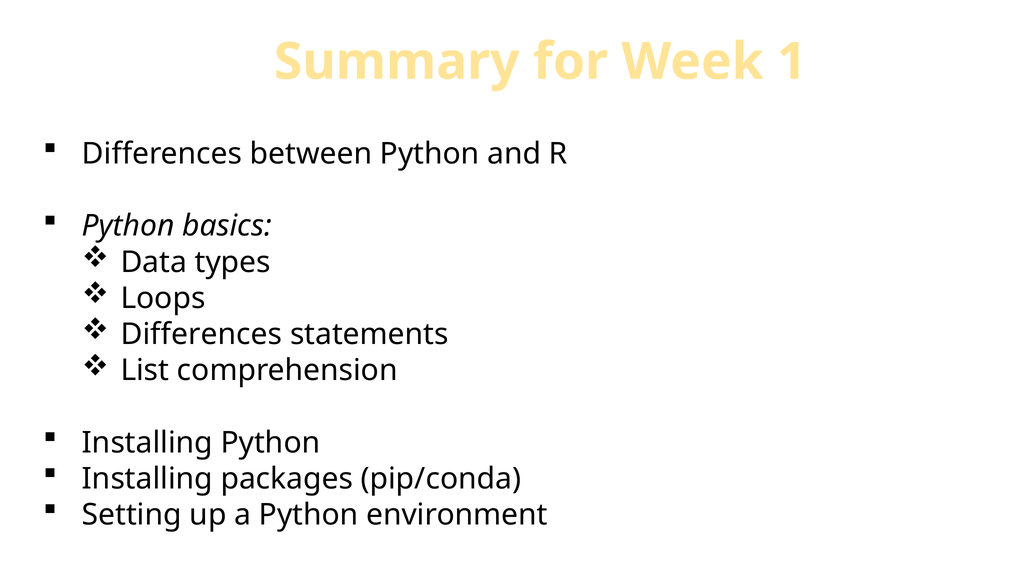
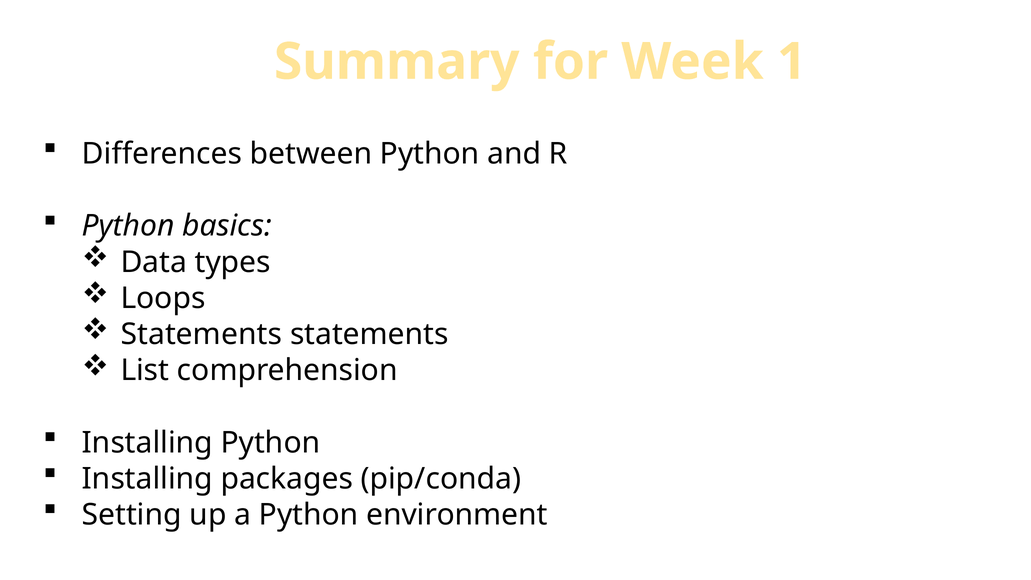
Differences at (201, 334): Differences -> Statements
